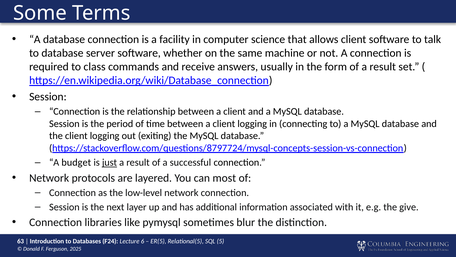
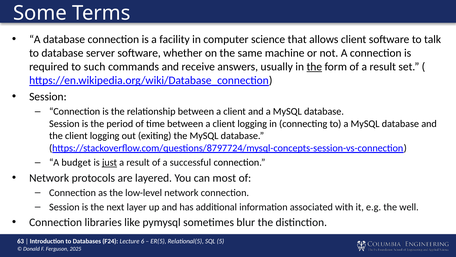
class: class -> such
the at (314, 67) underline: none -> present
give: give -> well
